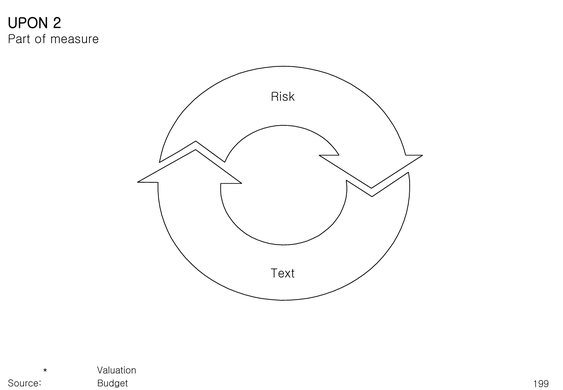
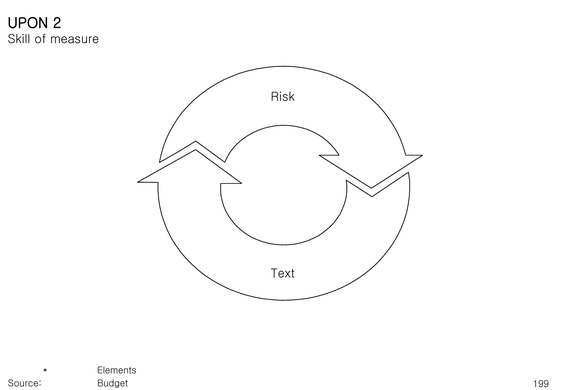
Part: Part -> Skill
Valuation: Valuation -> Elements
